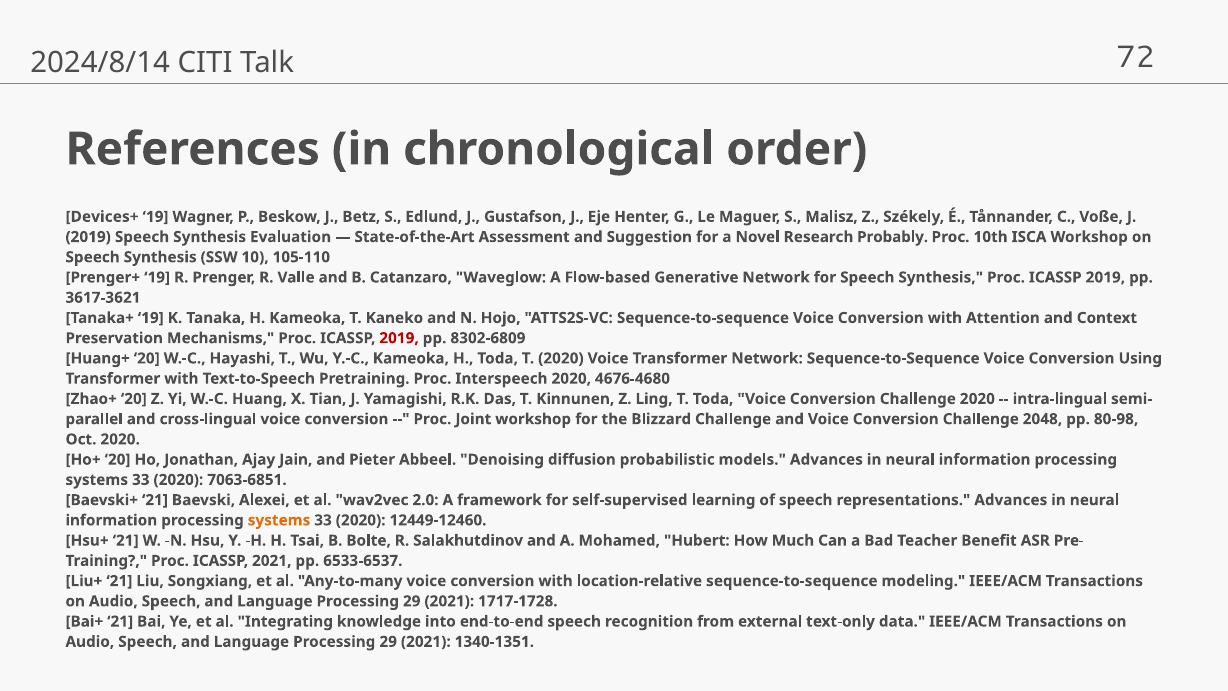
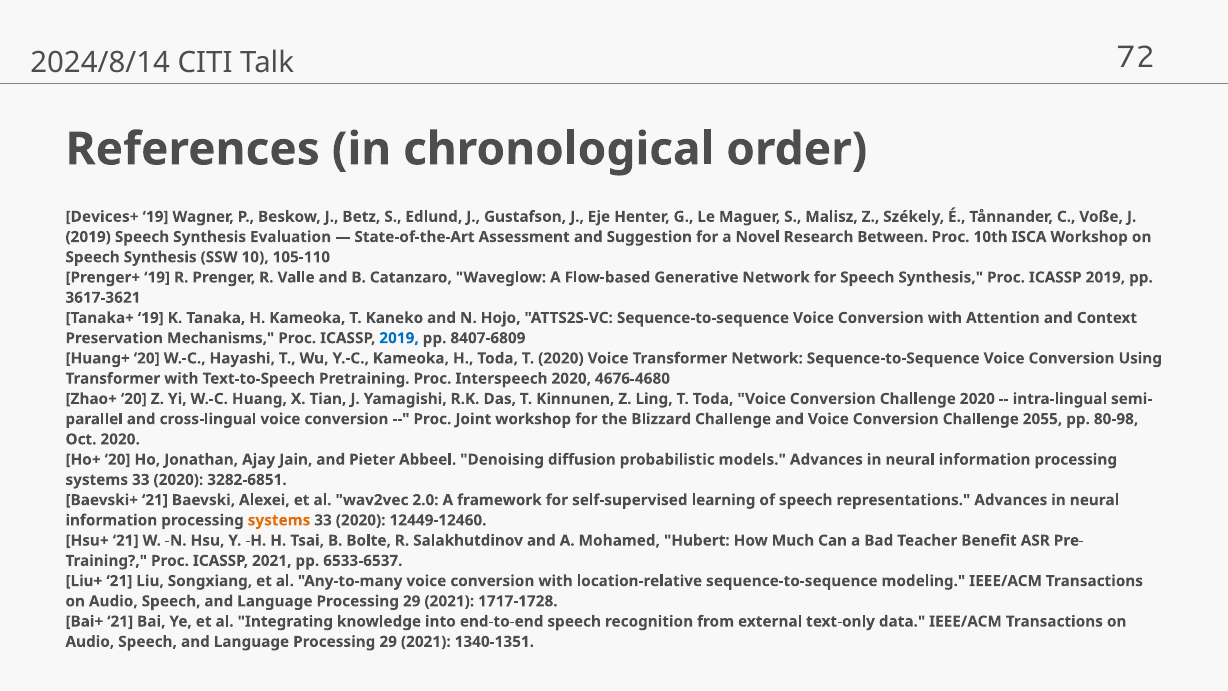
Probably: Probably -> Between
2019 at (399, 338) colour: red -> blue
8302-6809: 8302-6809 -> 8407-6809
2048: 2048 -> 2055
7063-6851: 7063-6851 -> 3282-6851
